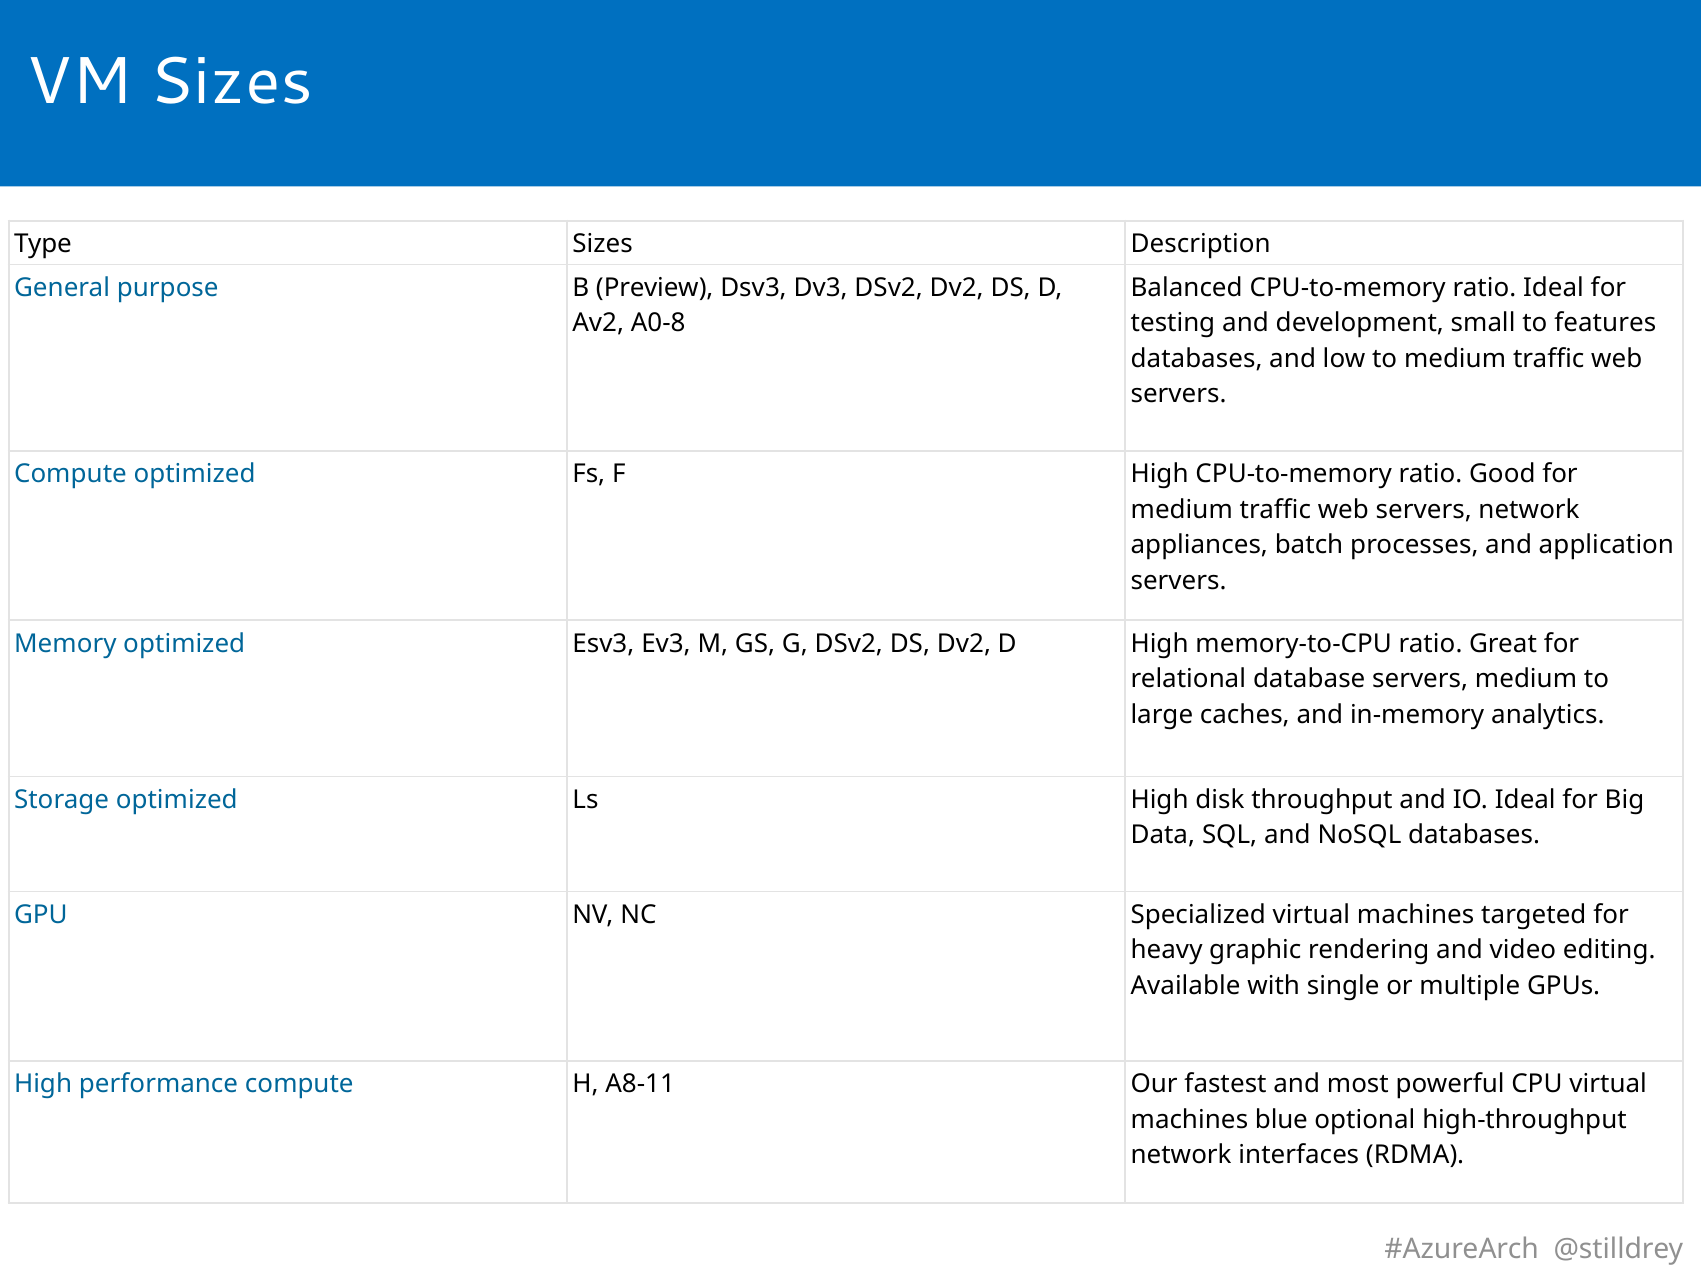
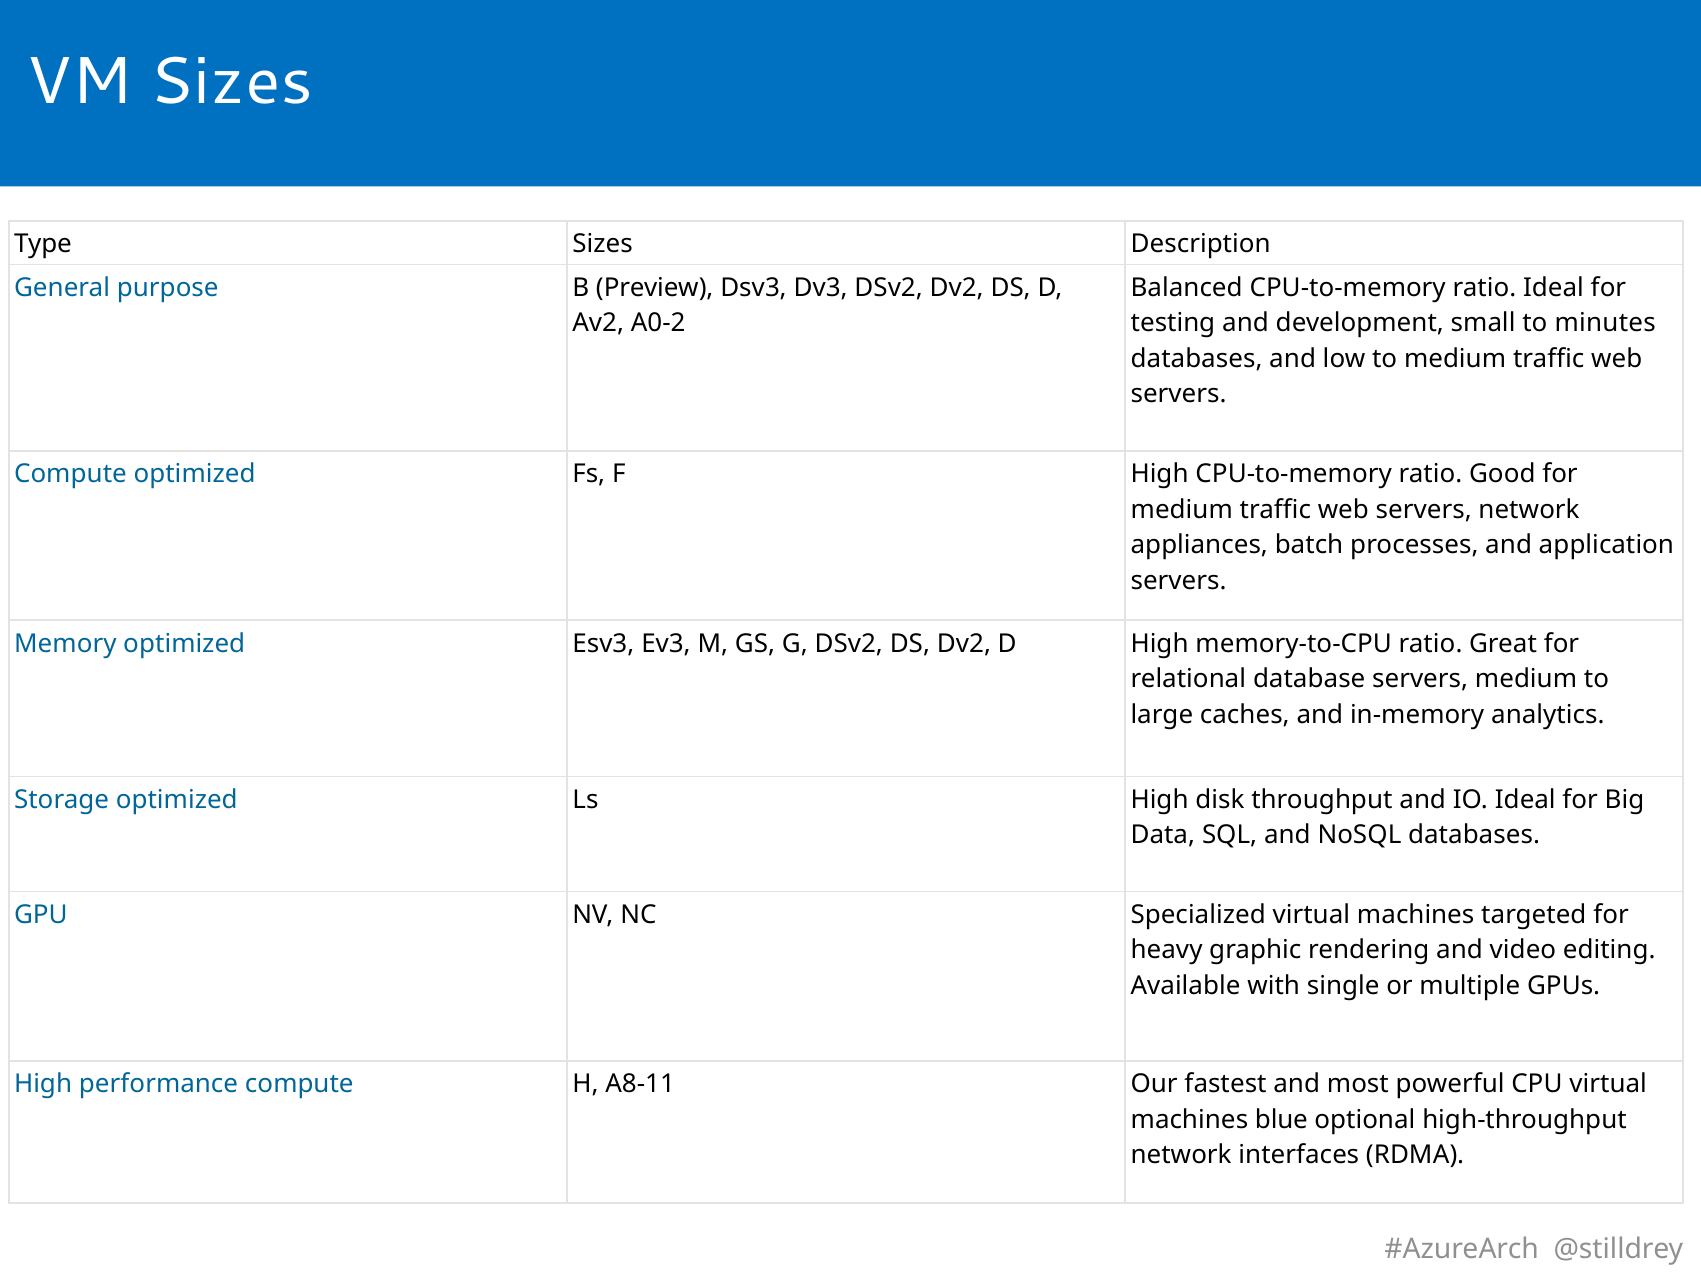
A0-8: A0-8 -> A0-2
features: features -> minutes
